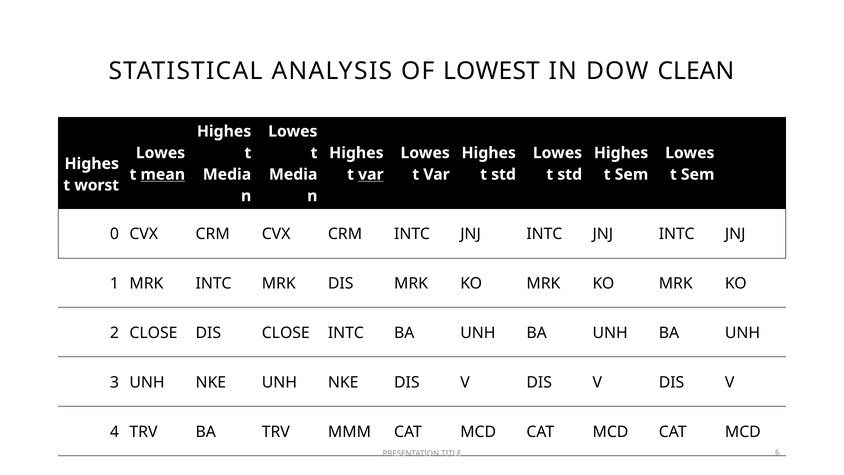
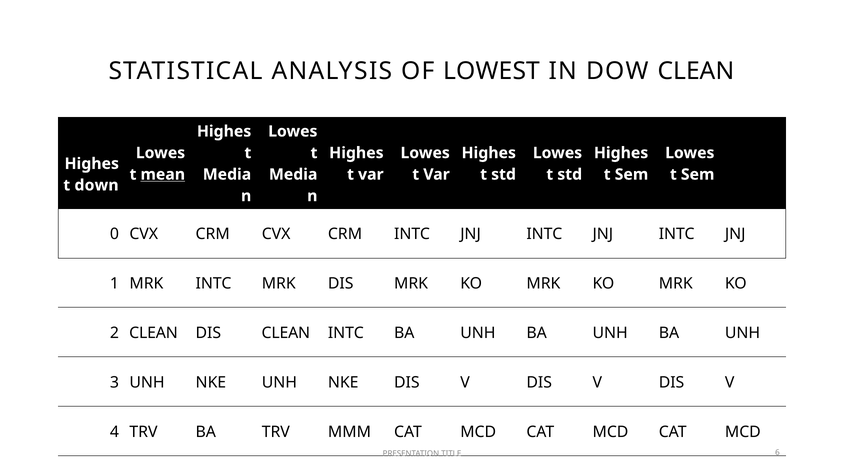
var at (371, 174) underline: present -> none
worst: worst -> down
2 CLOSE: CLOSE -> CLEAN
DIS CLOSE: CLOSE -> CLEAN
